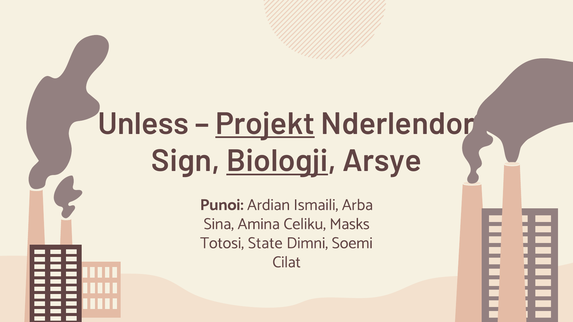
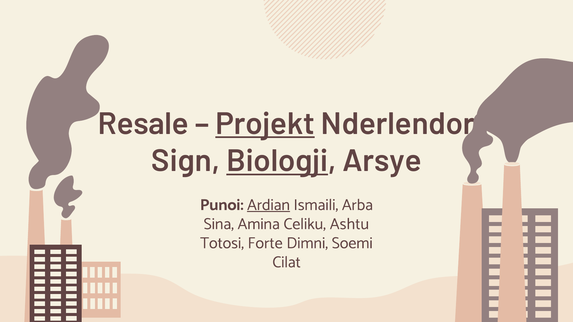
Unless: Unless -> Resale
Ardian underline: none -> present
Masks: Masks -> Ashtu
State: State -> Forte
